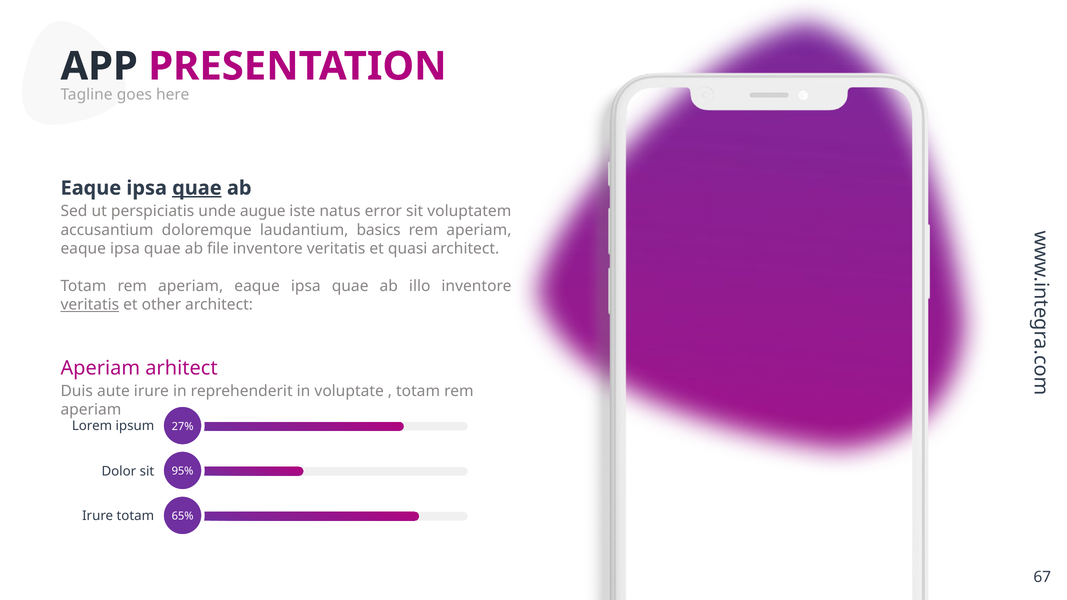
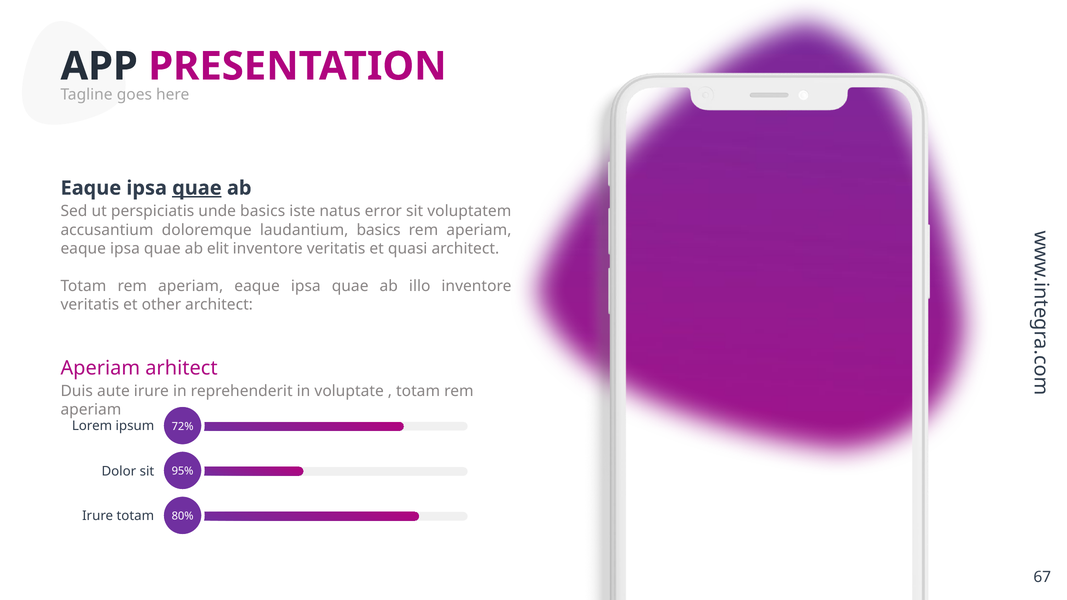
unde augue: augue -> basics
file: file -> elit
veritatis at (90, 305) underline: present -> none
27%: 27% -> 72%
65%: 65% -> 80%
